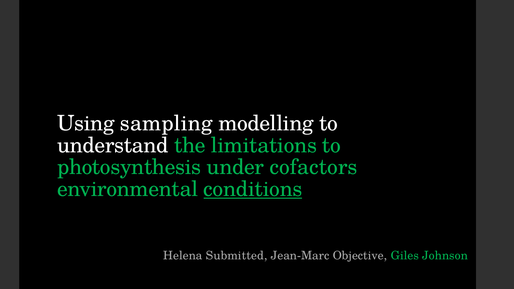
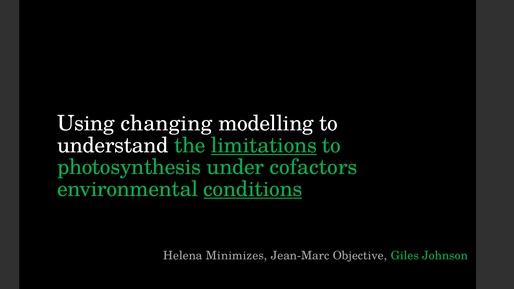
sampling: sampling -> changing
limitations underline: none -> present
Submitted: Submitted -> Minimizes
